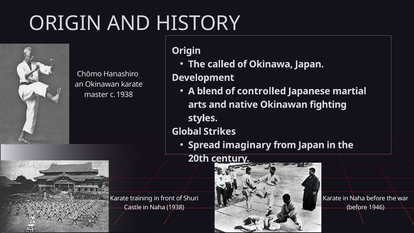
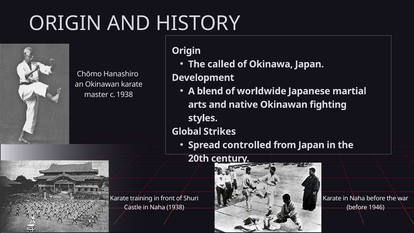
controlled: controlled -> worldwide
imaginary: imaginary -> controlled
